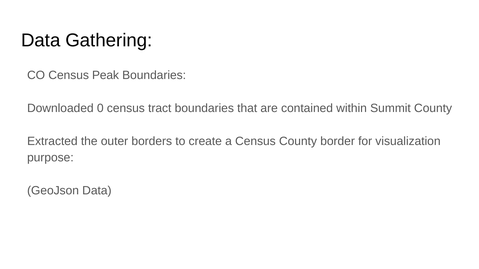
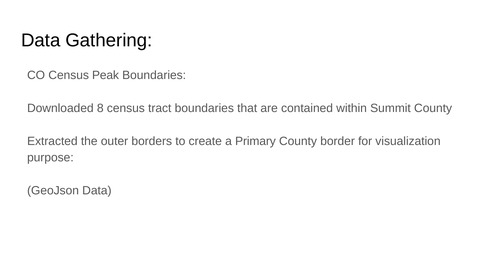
0: 0 -> 8
a Census: Census -> Primary
